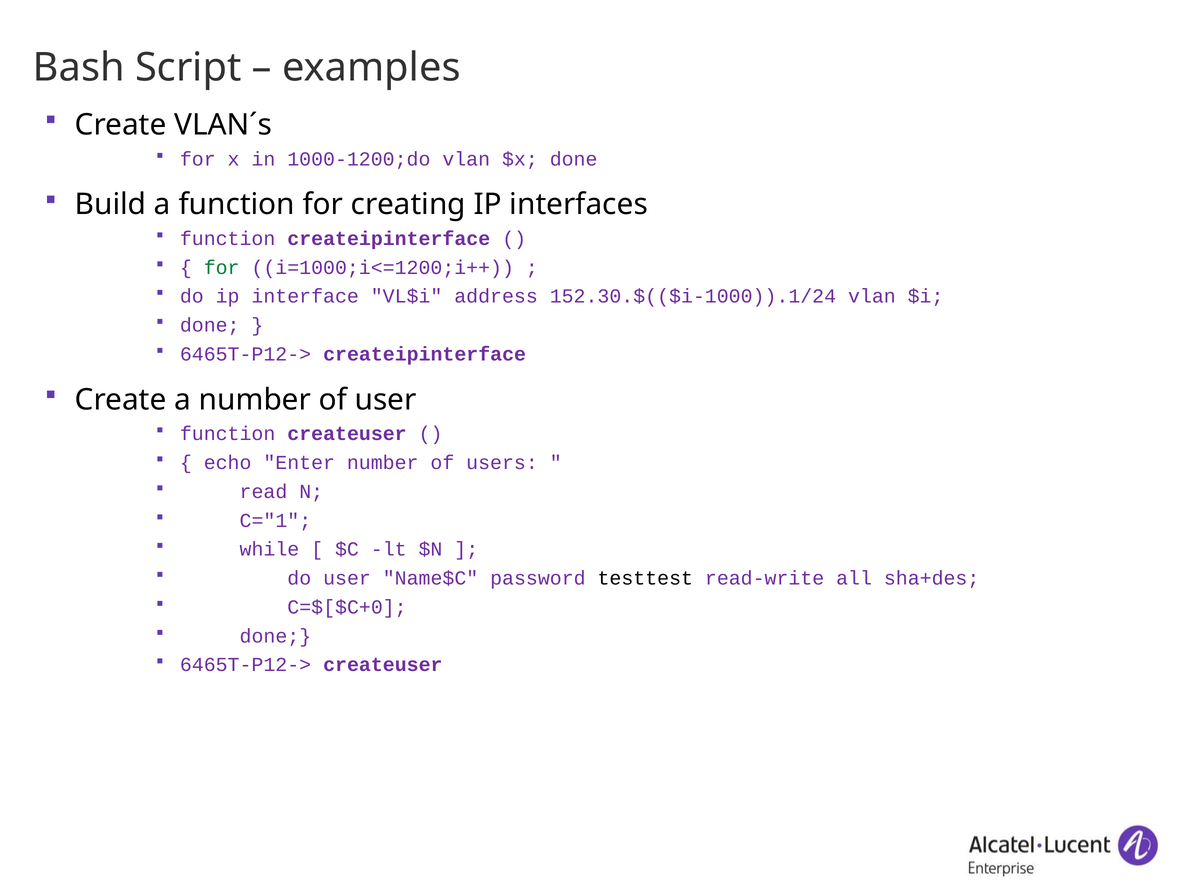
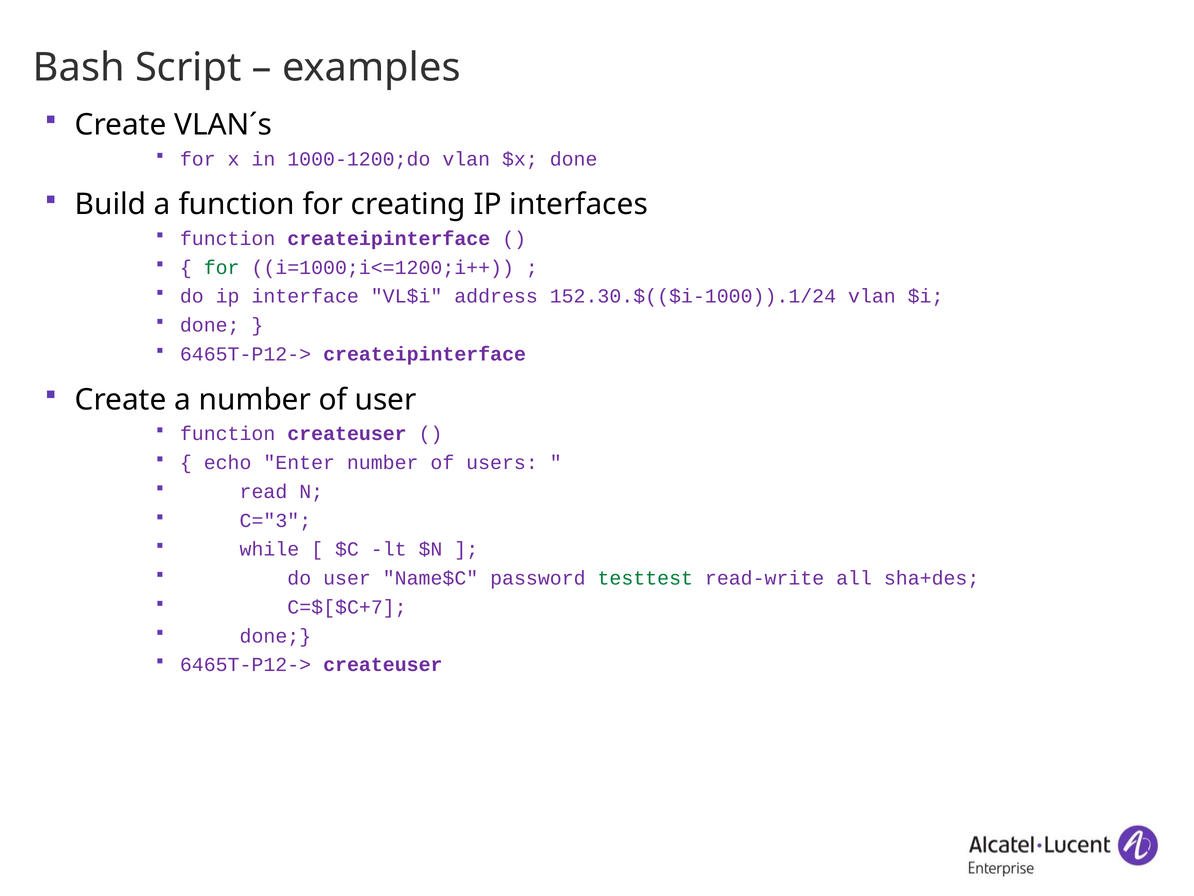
C="1: C="1 -> C="3
testtest colour: black -> green
C=$[$C+0: C=$[$C+0 -> C=$[$C+7
